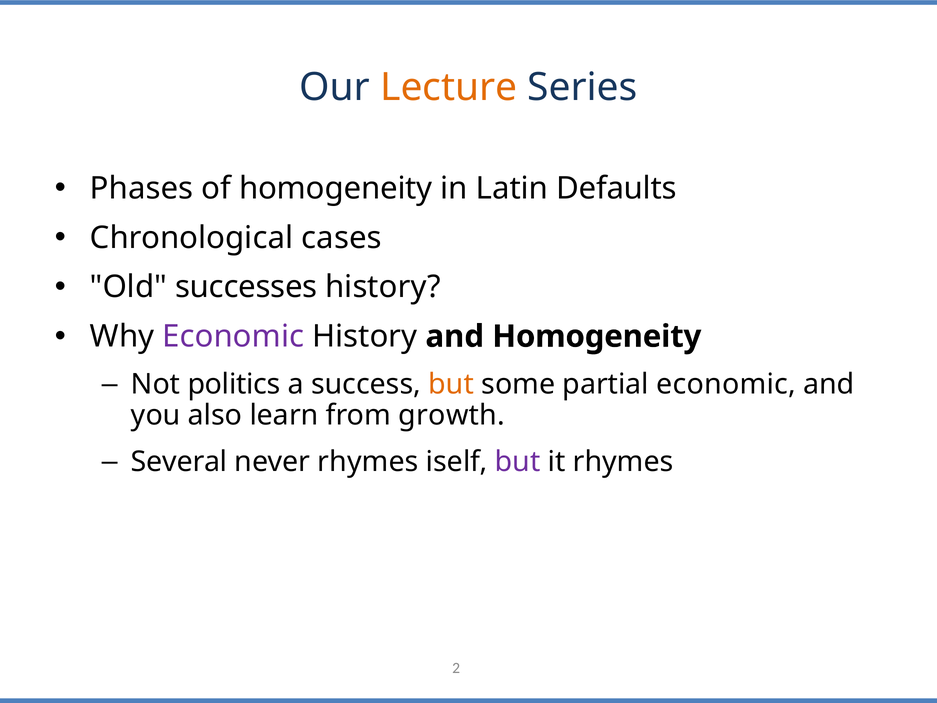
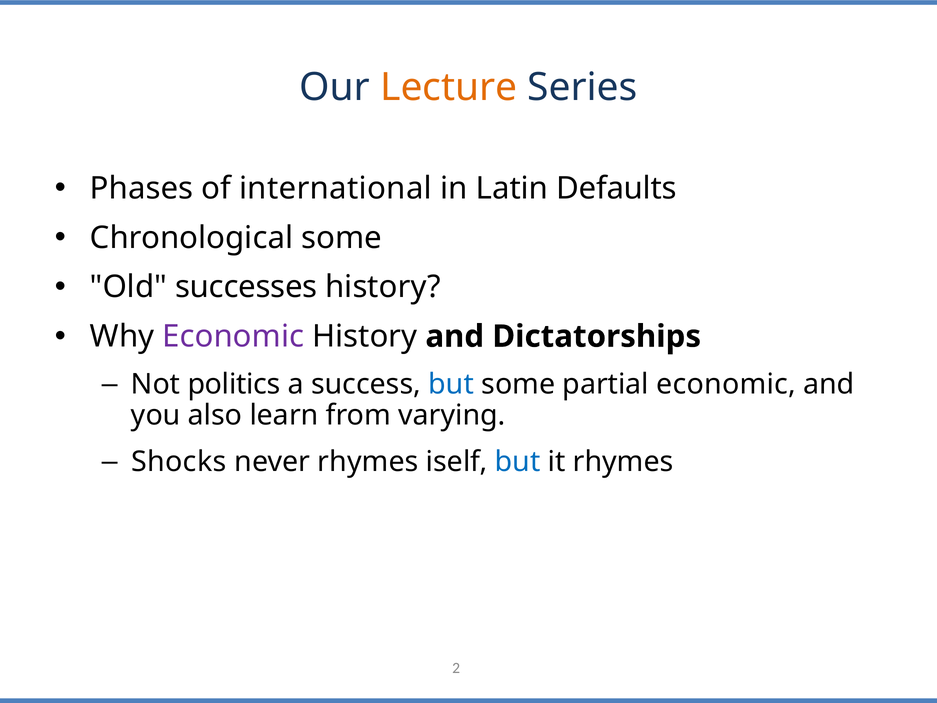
of homogeneity: homogeneity -> international
Chronological cases: cases -> some
and Homogeneity: Homogeneity -> Dictatorships
but at (451, 384) colour: orange -> blue
growth: growth -> varying
Several: Several -> Shocks
but at (518, 462) colour: purple -> blue
